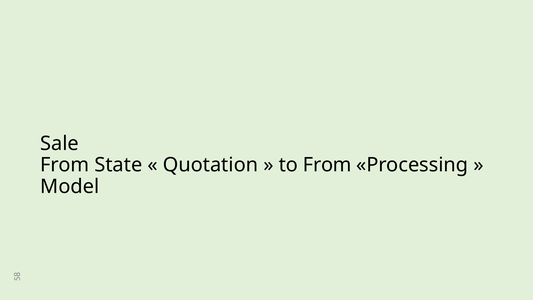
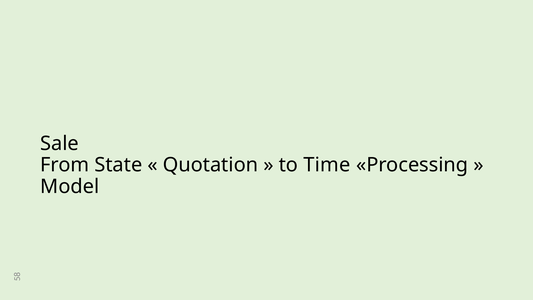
to From: From -> Time
